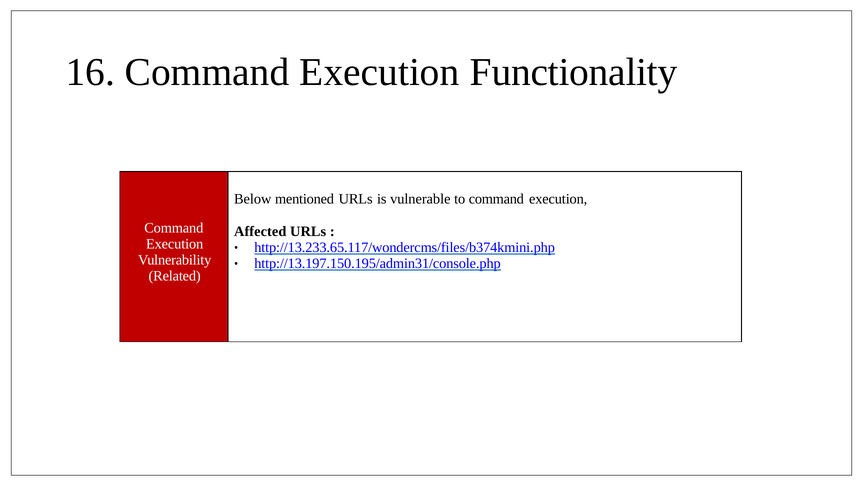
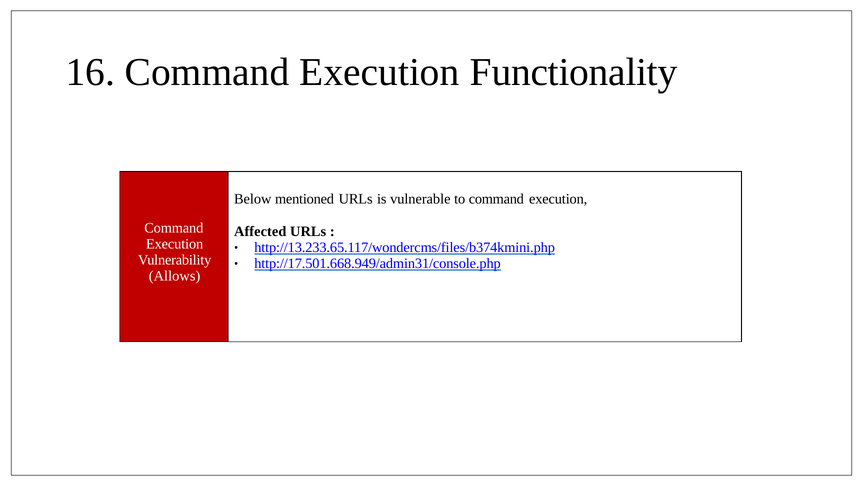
http://13.197.150.195/admin31/console.php: http://13.197.150.195/admin31/console.php -> http://17.501.668.949/admin31/console.php
Related: Related -> Allows
